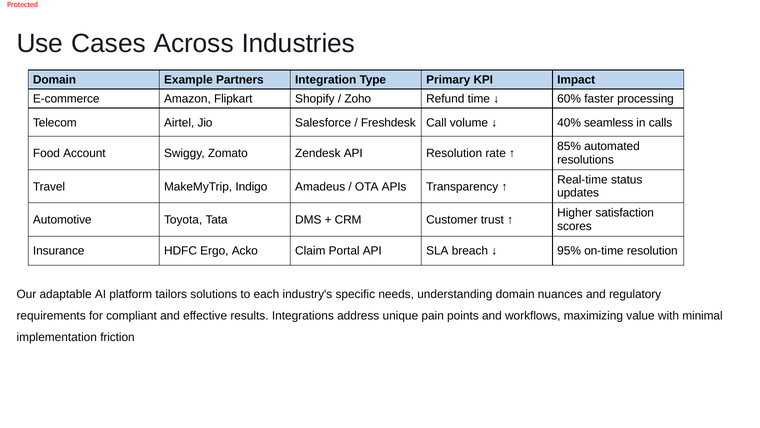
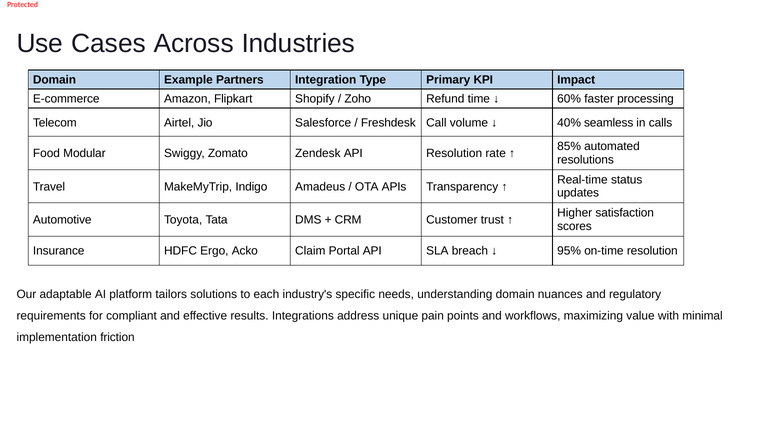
Account: Account -> Modular
